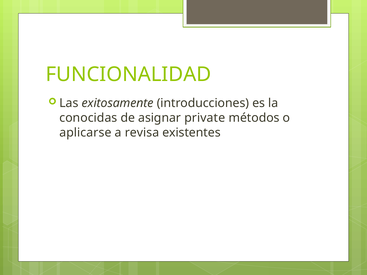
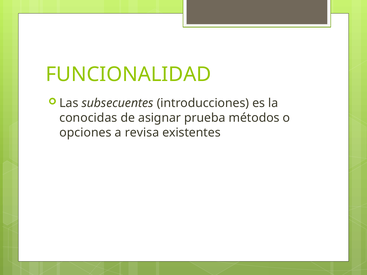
exitosamente: exitosamente -> subsecuentes
private: private -> prueba
aplicarse: aplicarse -> opciones
